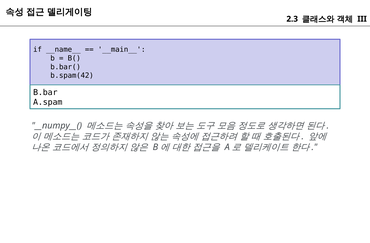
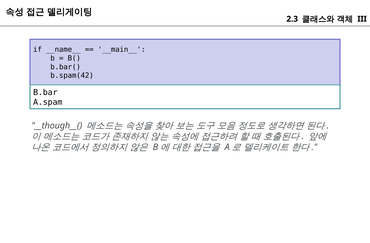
__numpy__(: __numpy__( -> __though__(
